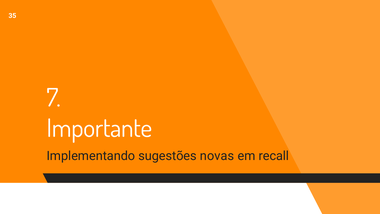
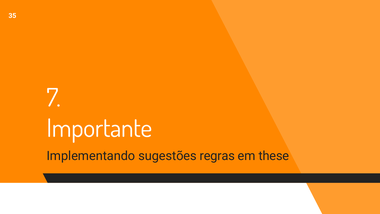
novas: novas -> regras
recall: recall -> these
